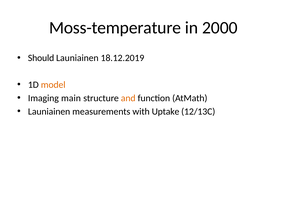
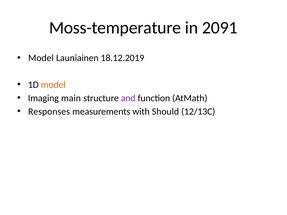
2000: 2000 -> 2091
Should at (41, 58): Should -> Model
and colour: orange -> purple
Launiainen at (49, 112): Launiainen -> Responses
Uptake: Uptake -> Should
